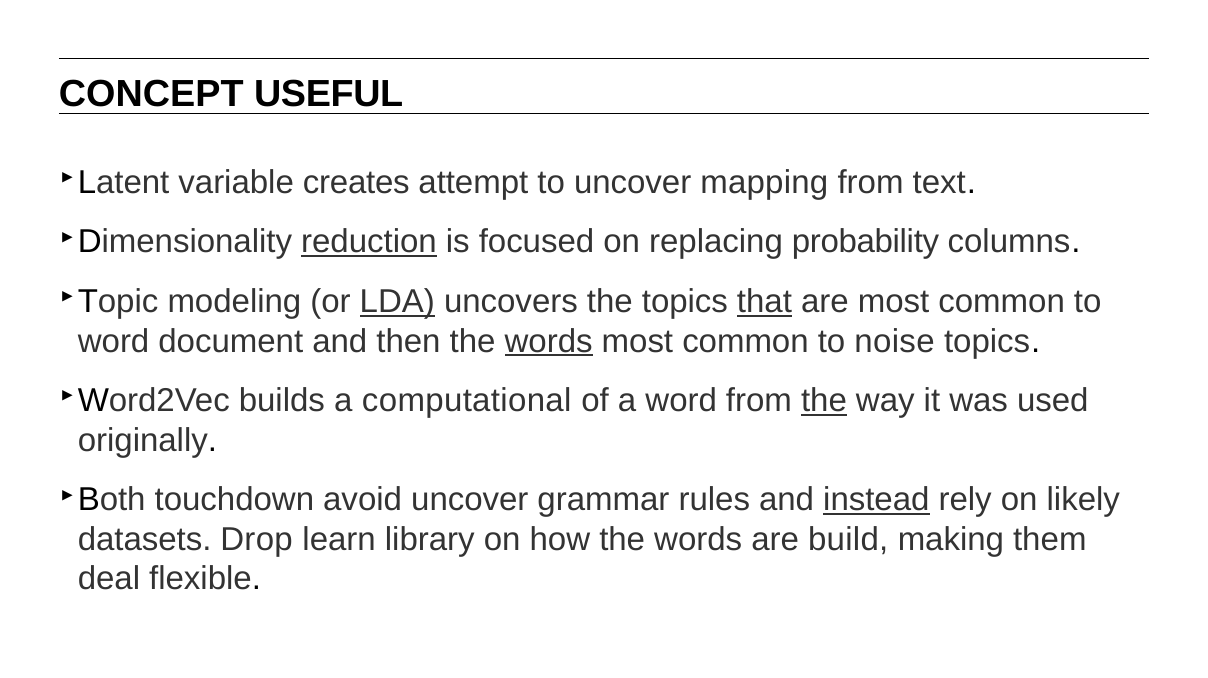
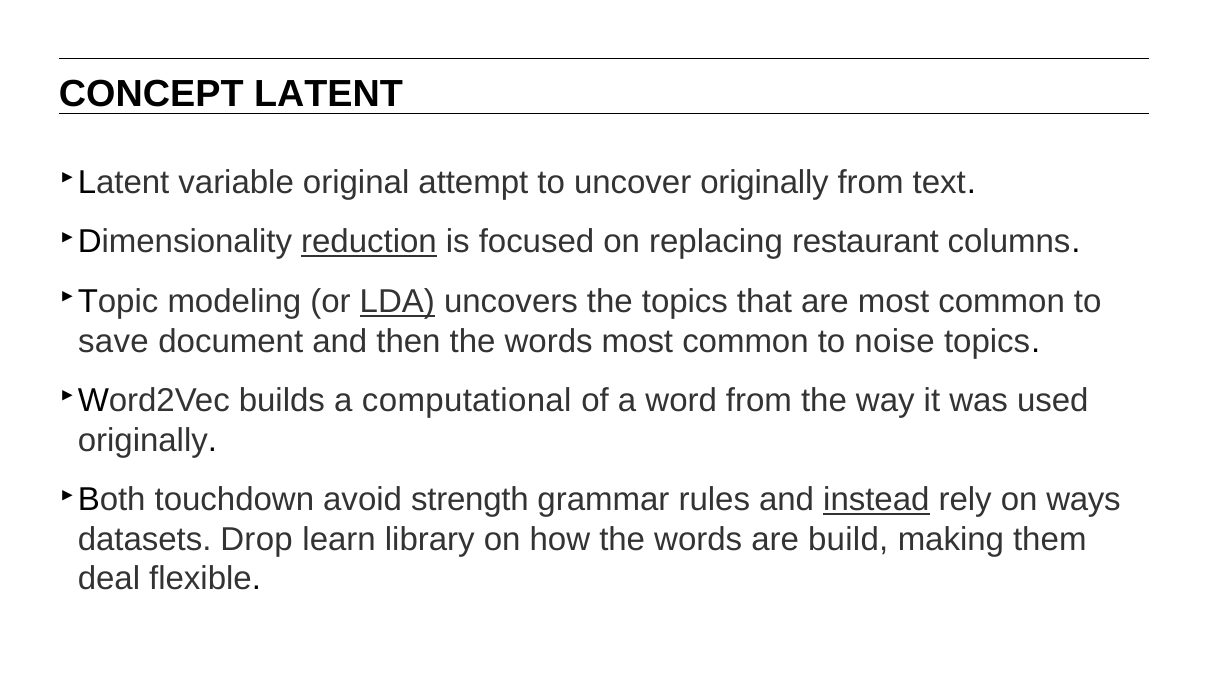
USEFUL: USEFUL -> LATENT
creates: creates -> original
uncover mapping: mapping -> originally
probability: probability -> restaurant
that underline: present -> none
word at (114, 341): word -> save
words at (549, 341) underline: present -> none
the at (824, 401) underline: present -> none
avoid uncover: uncover -> strength
likely: likely -> ways
